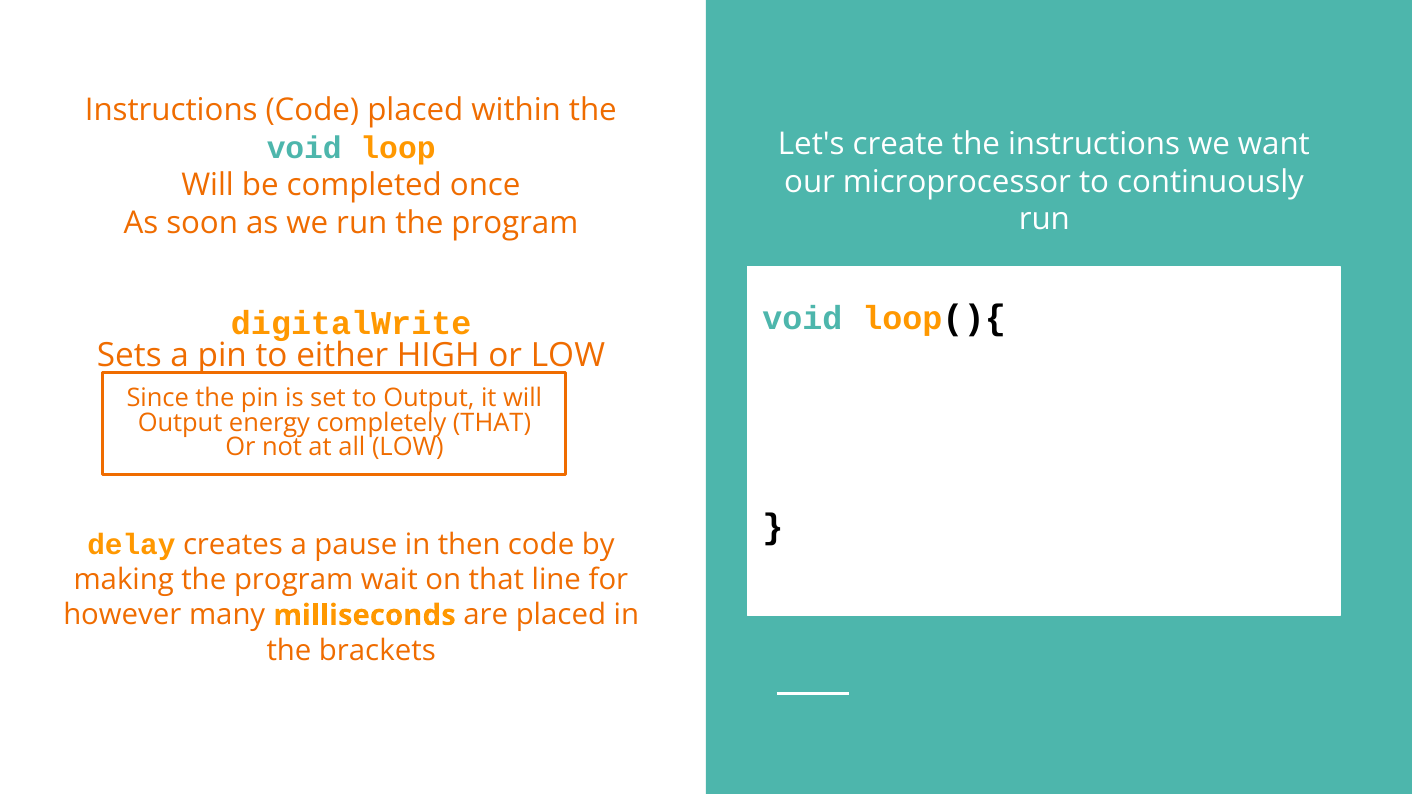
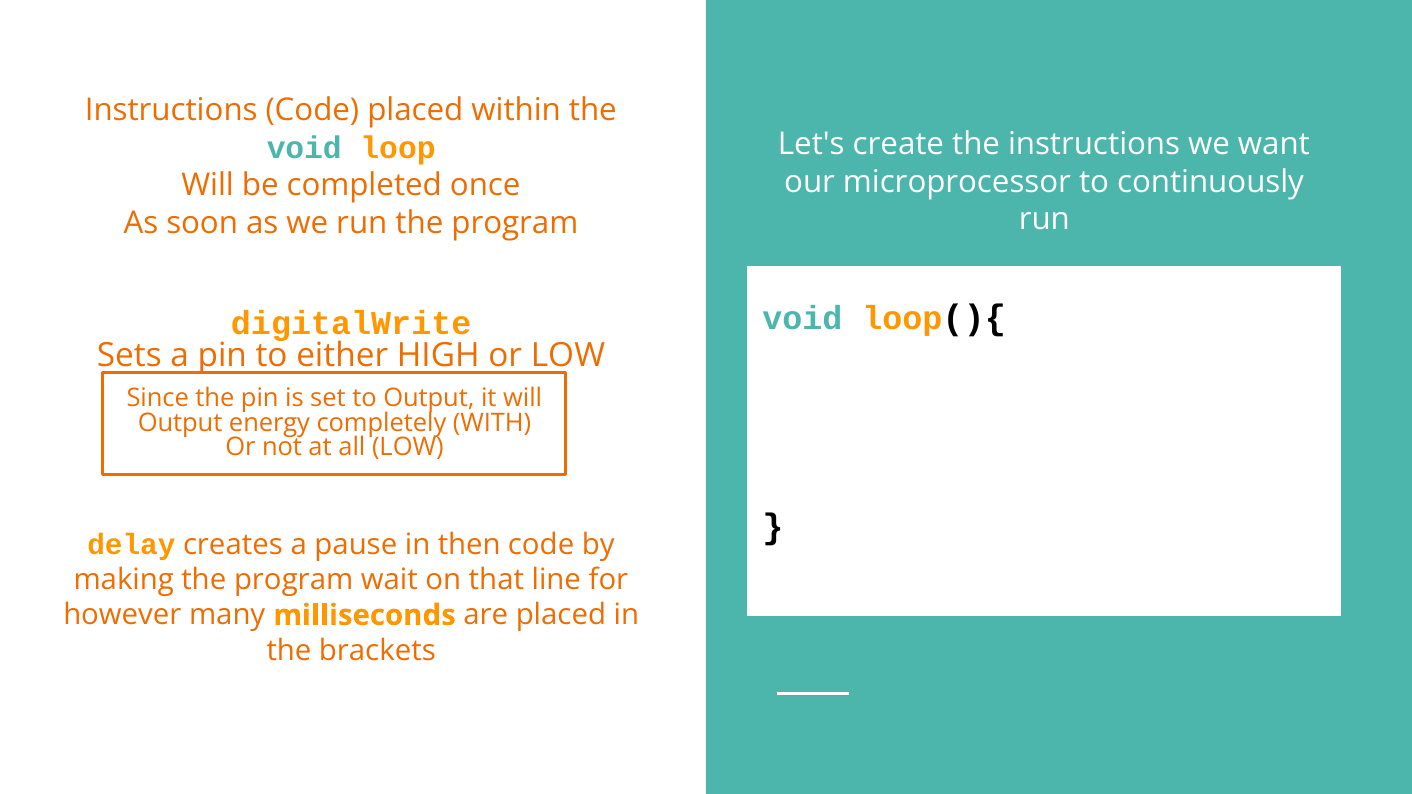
completely THAT: THAT -> WITH
